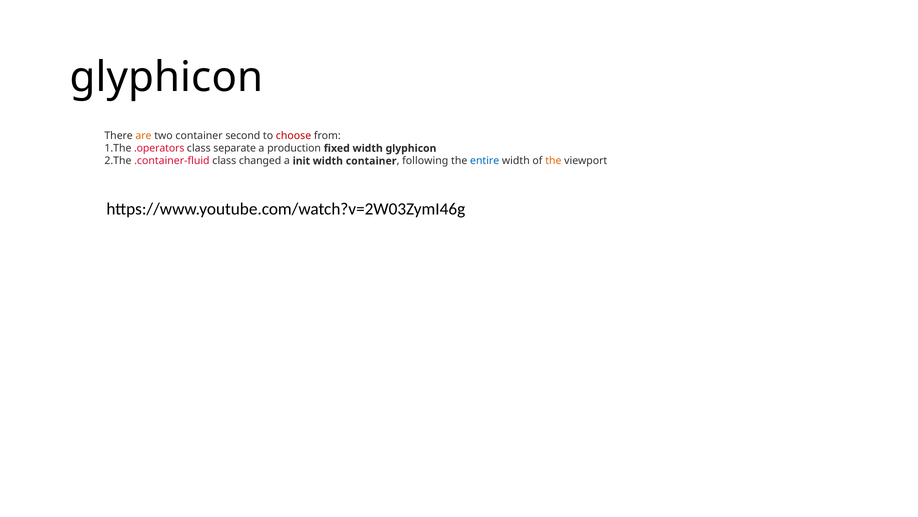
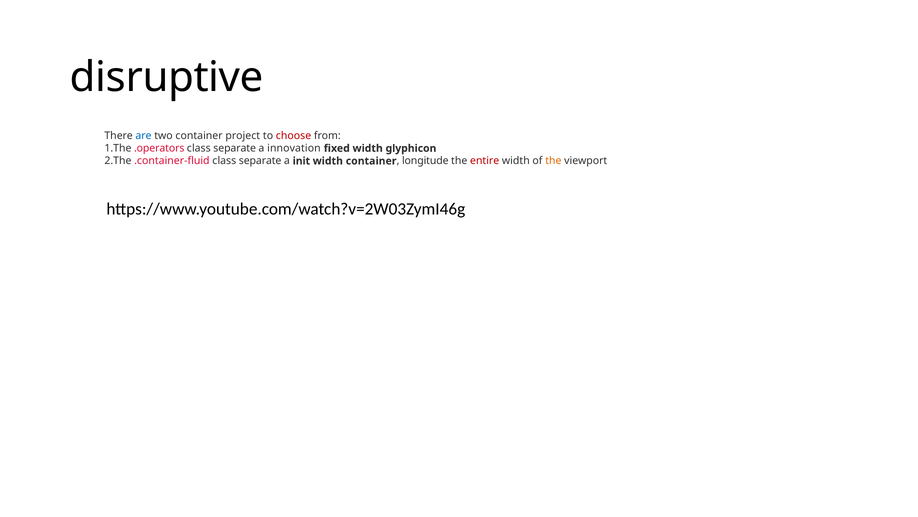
glyphicon at (167, 77): glyphicon -> disruptive
are colour: orange -> blue
second: second -> project
production: production -> innovation
.container-fluid class changed: changed -> separate
following: following -> longitude
entire colour: blue -> red
